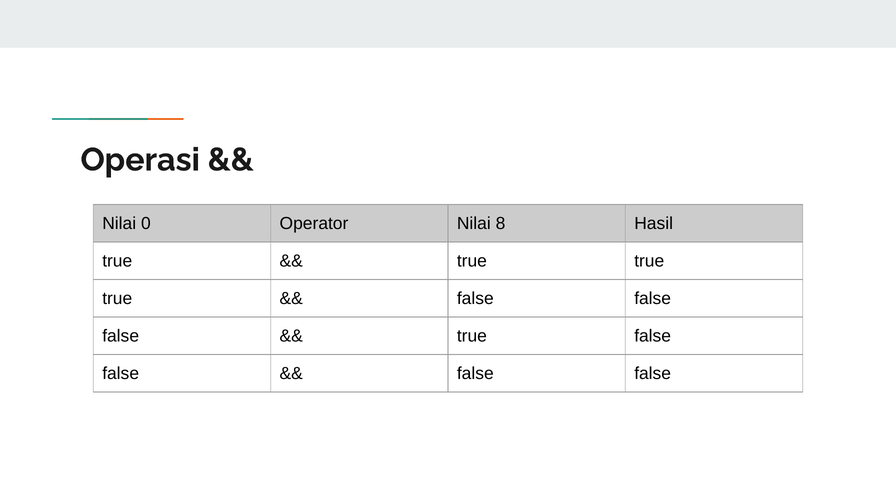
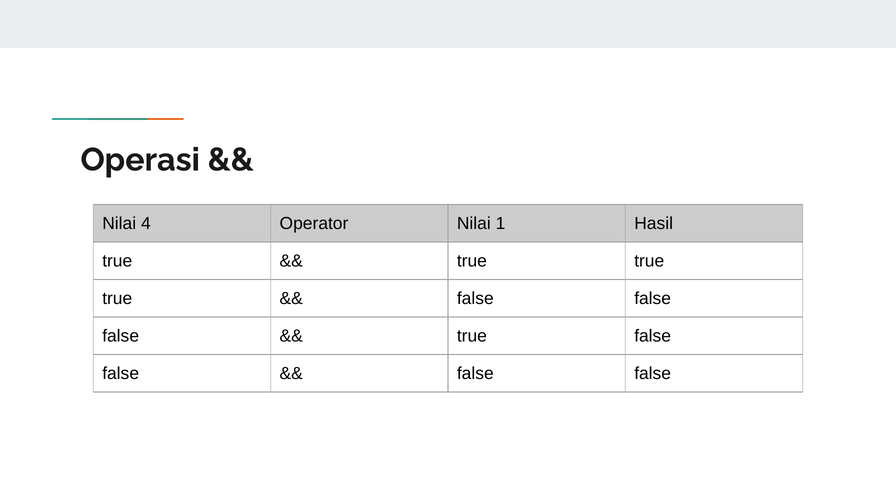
0: 0 -> 4
8: 8 -> 1
